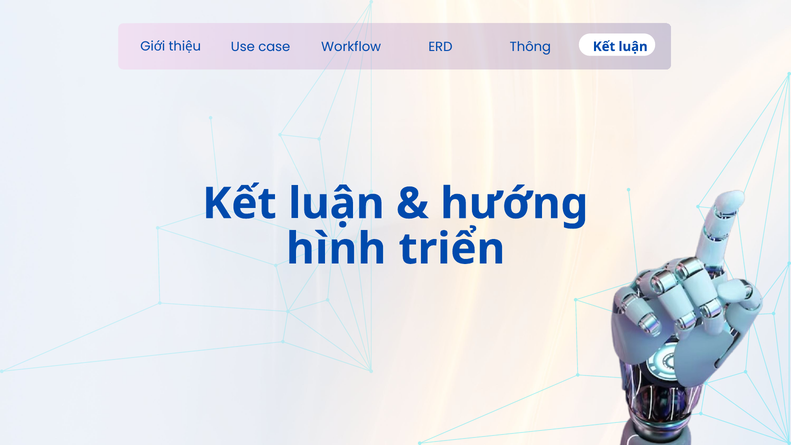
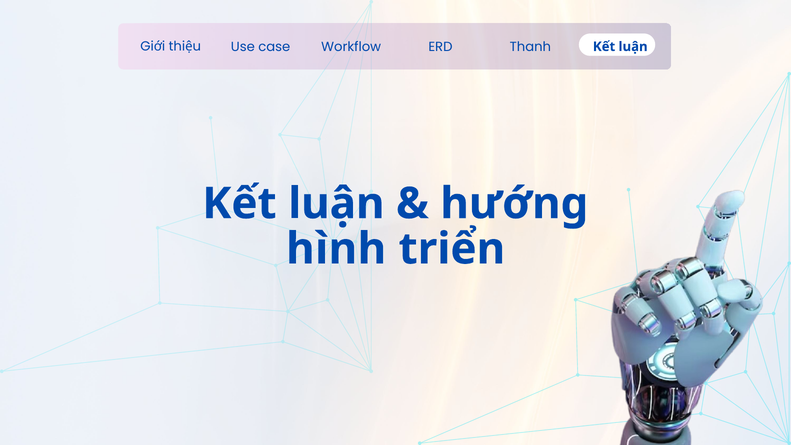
Thông: Thông -> Thanh
